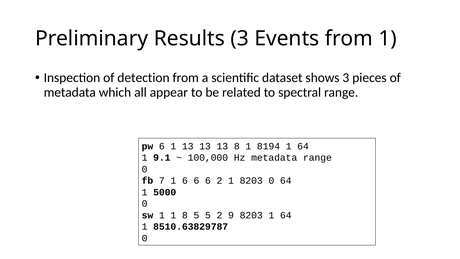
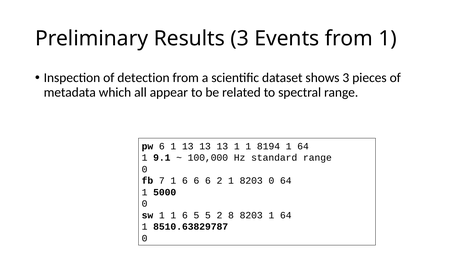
13 8: 8 -> 1
Hz metadata: metadata -> standard
1 1 8: 8 -> 6
9: 9 -> 8
